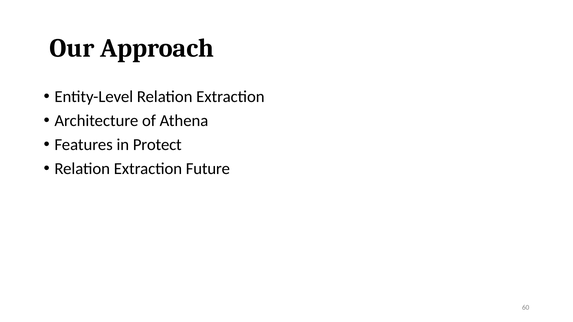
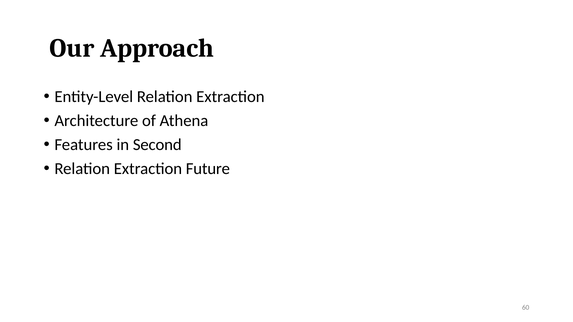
Protect: Protect -> Second
